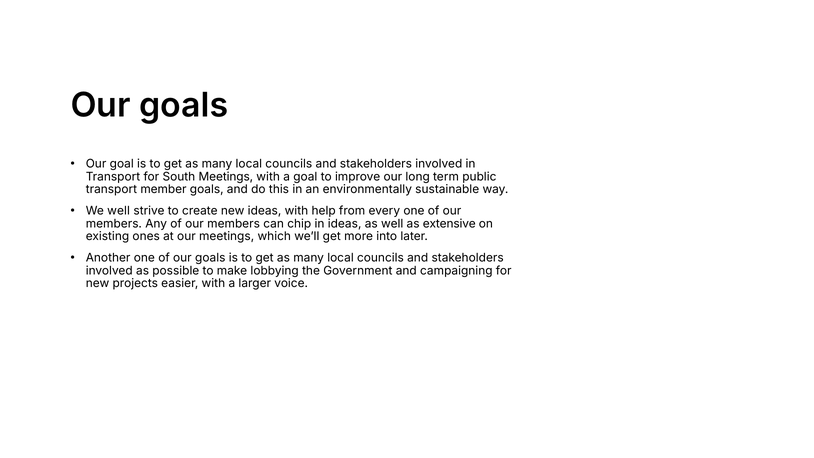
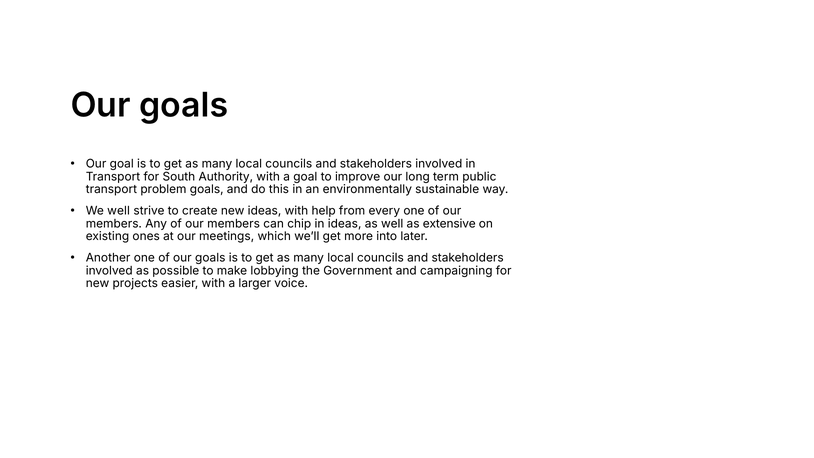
South Meetings: Meetings -> Authority
member: member -> problem
